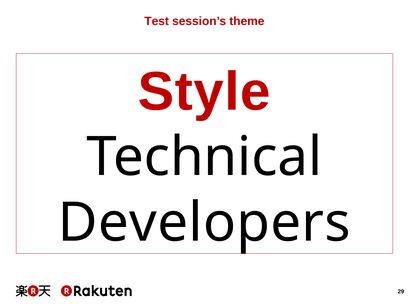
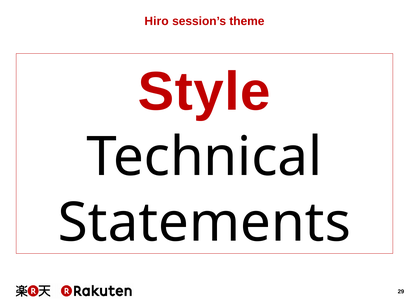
Test: Test -> Hiro
Developers: Developers -> Statements
